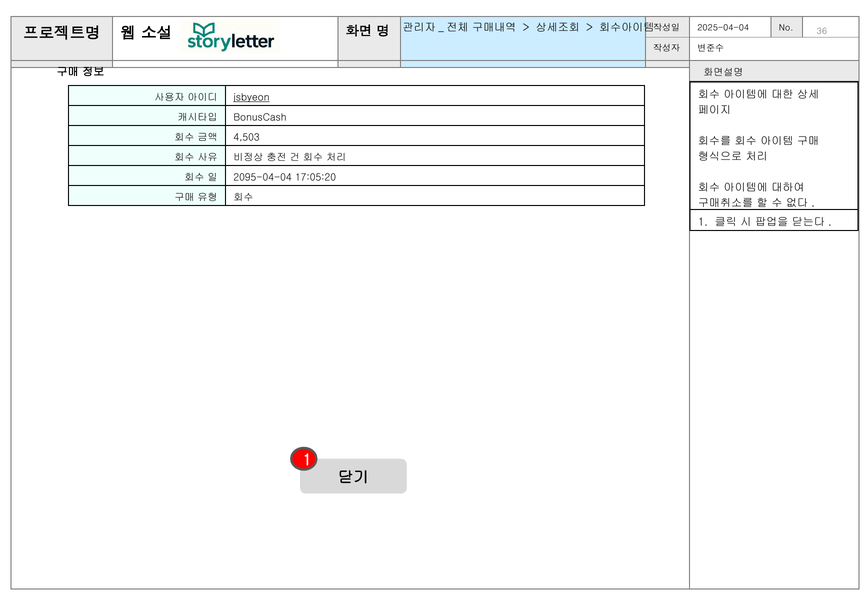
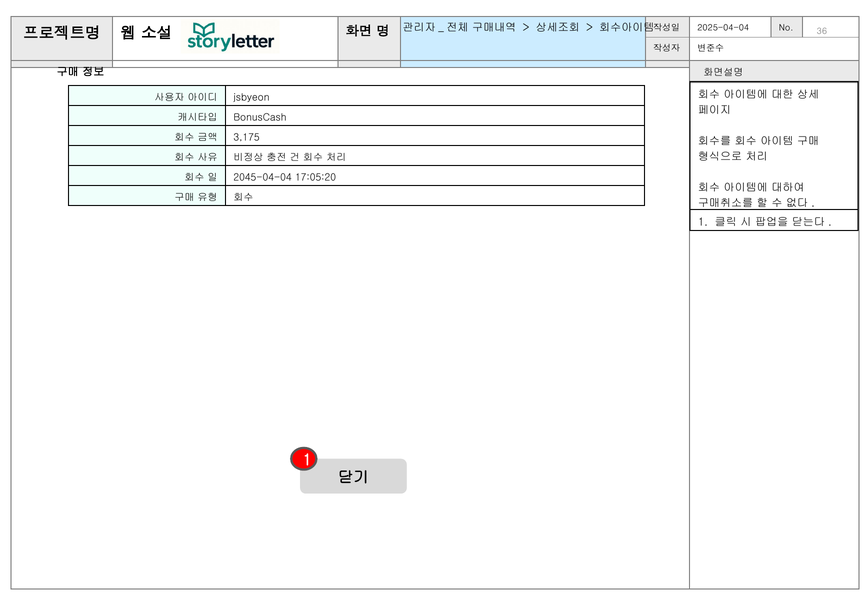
jsbyeon underline: present -> none
4,503: 4,503 -> 3,175
2095-04-04: 2095-04-04 -> 2045-04-04
